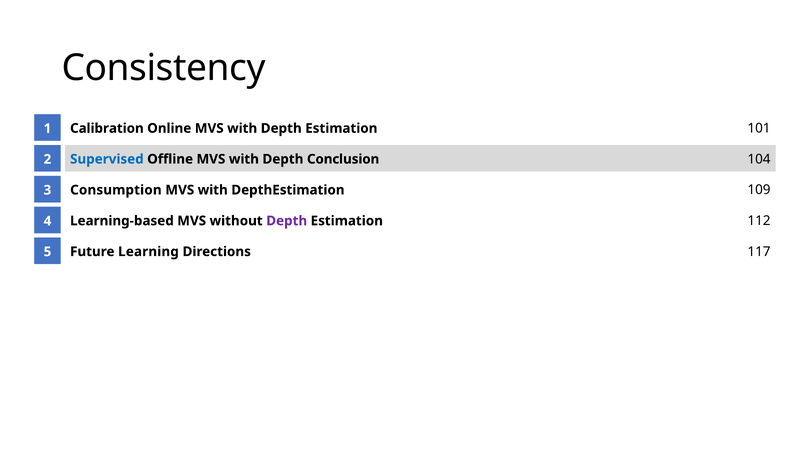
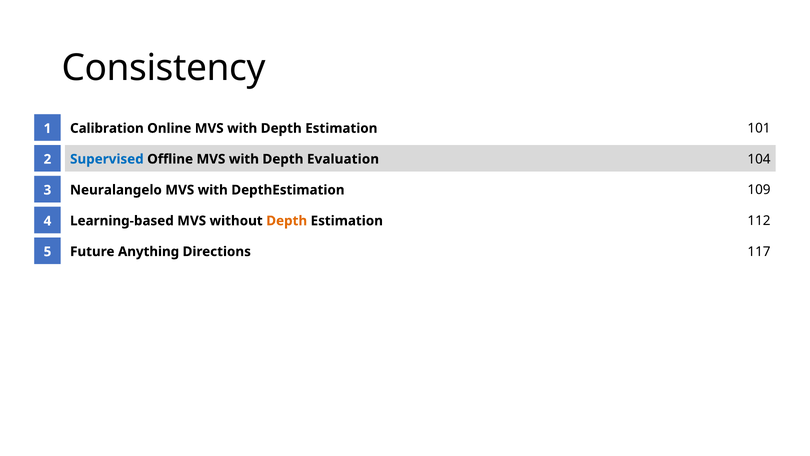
Conclusion: Conclusion -> Evaluation
Consumption: Consumption -> Neuralangelo
Depth at (287, 221) colour: purple -> orange
Learning: Learning -> Anything
